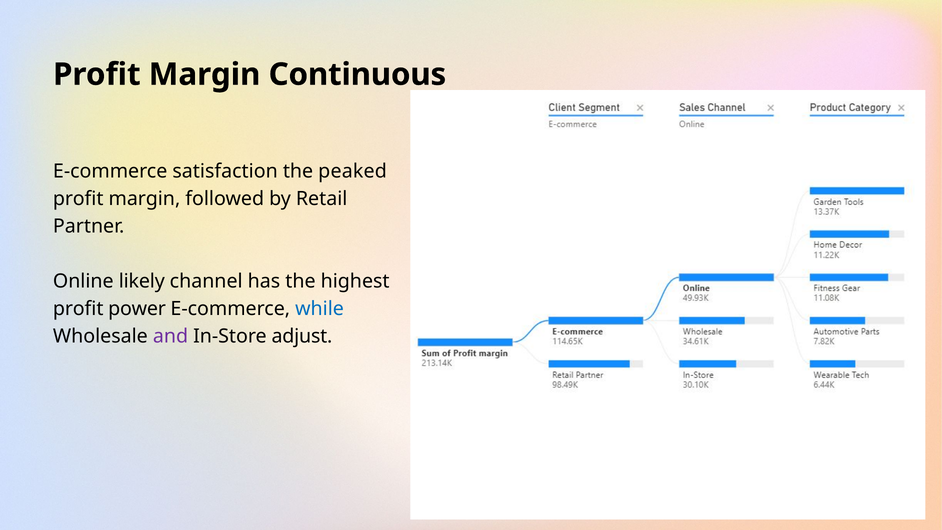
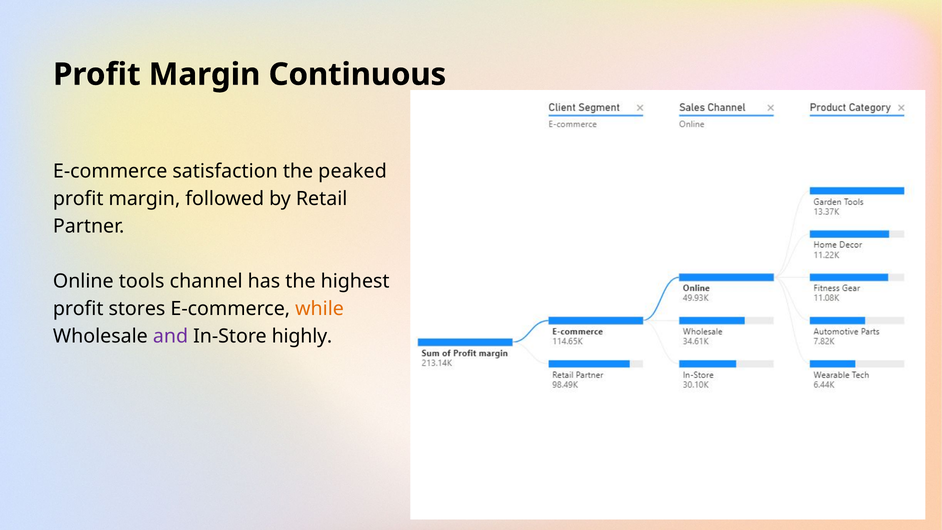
likely: likely -> tools
power: power -> stores
while colour: blue -> orange
adjust: adjust -> highly
